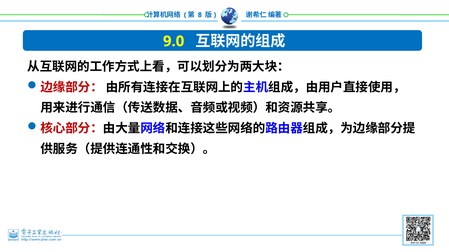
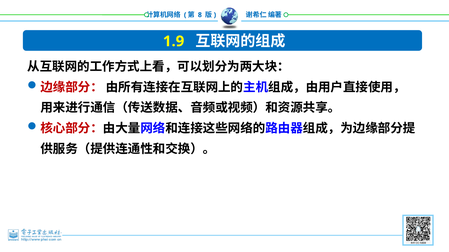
9.0: 9.0 -> 1.9
